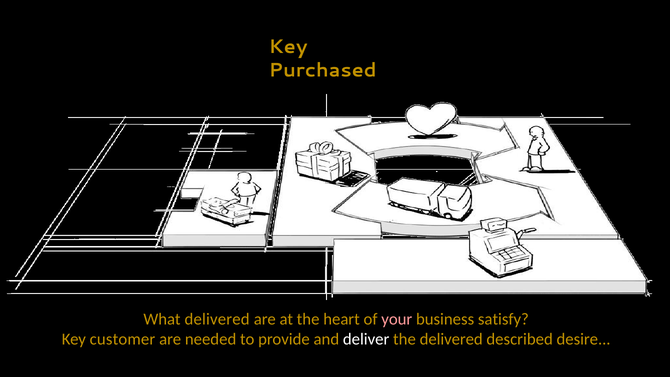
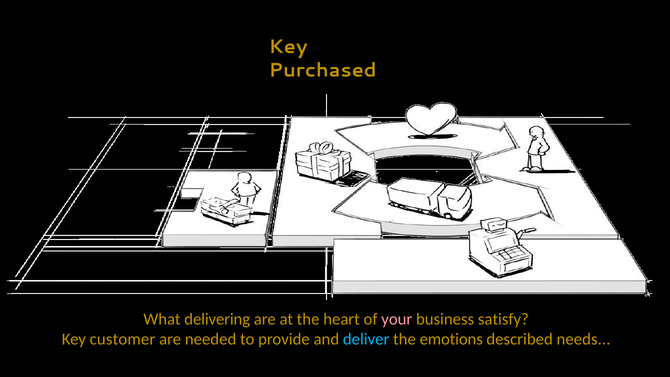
What delivered: delivered -> delivering
deliver colour: white -> light blue
the delivered: delivered -> emotions
desire: desire -> needs
